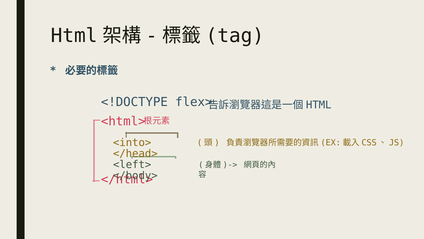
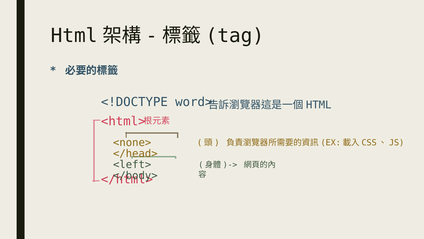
flex>: flex> -> word>
<into>: <into> -> <none>
